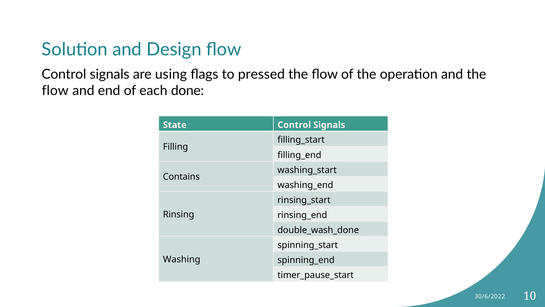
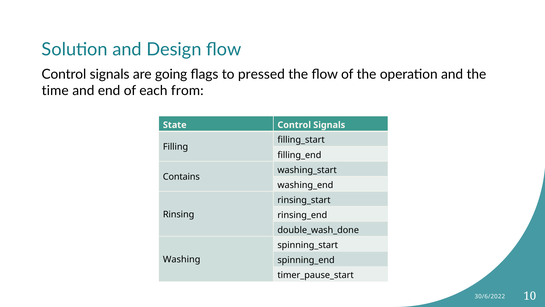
using: using -> going
flow at (55, 90): flow -> time
done: done -> from
